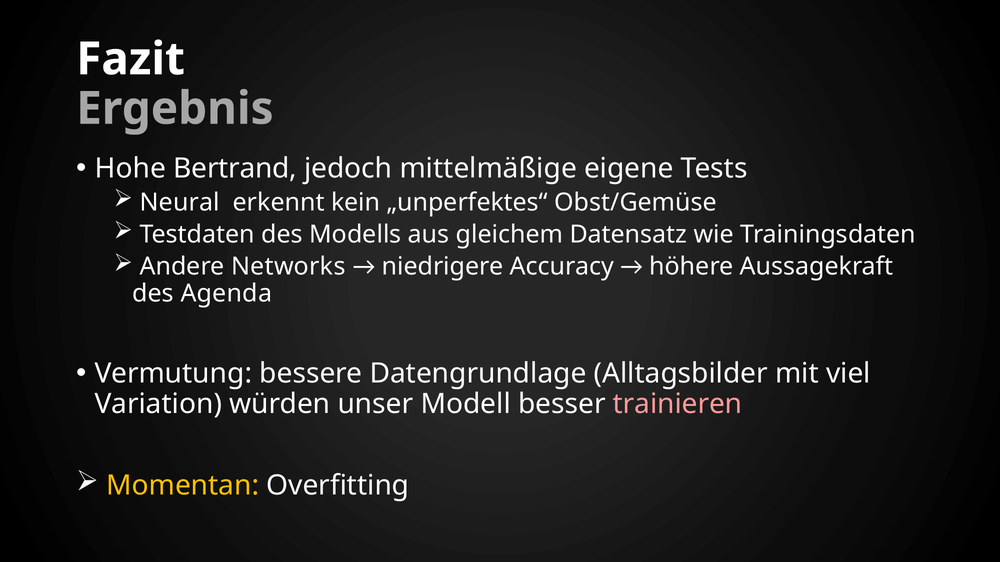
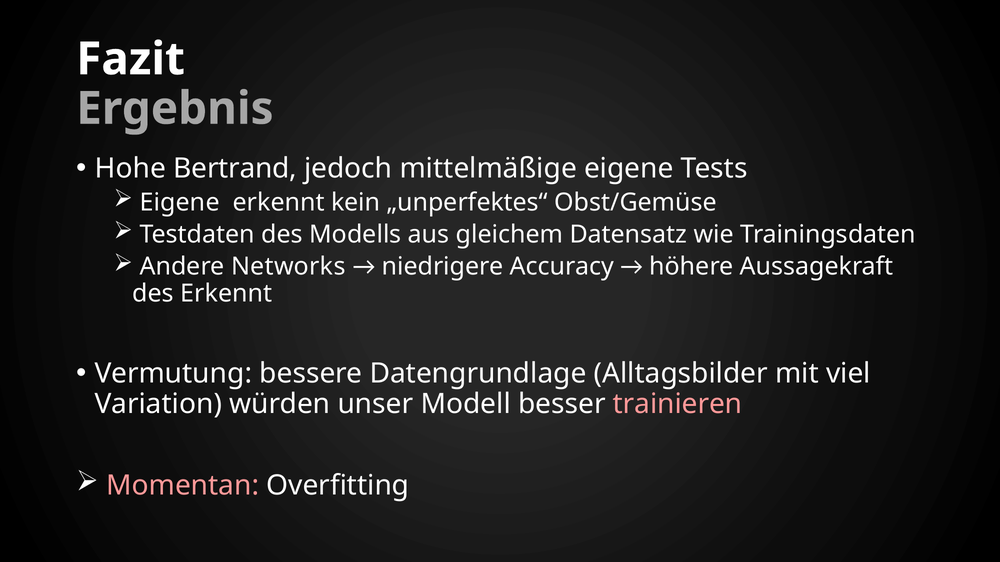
Neural at (180, 202): Neural -> Eigene
des Agenda: Agenda -> Erkennt
Momentan colour: yellow -> pink
